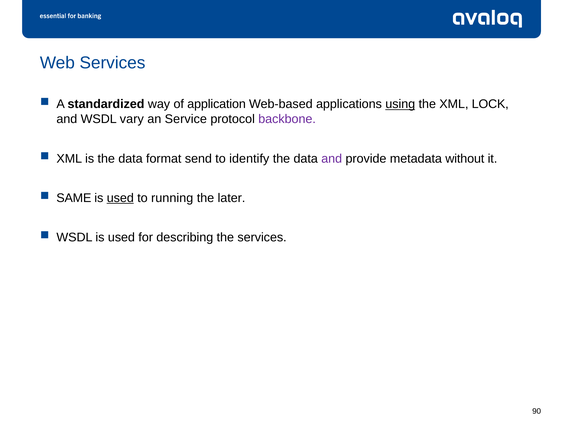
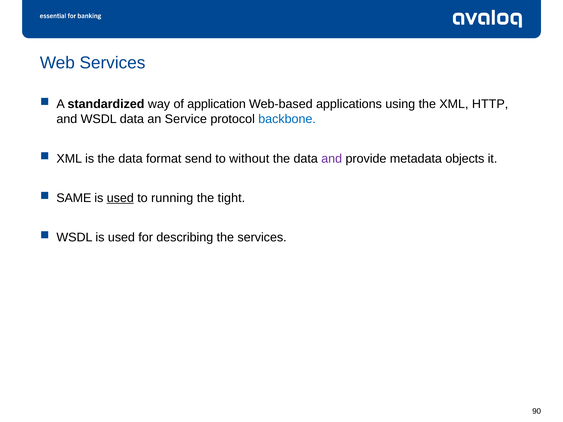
using underline: present -> none
LOCK: LOCK -> HTTP
WSDL vary: vary -> data
backbone colour: purple -> blue
identify: identify -> without
without: without -> objects
later: later -> tight
